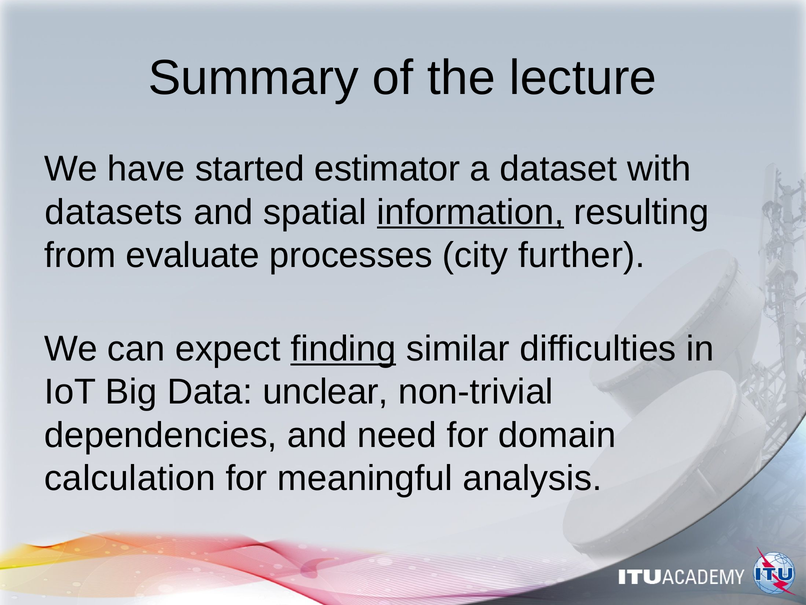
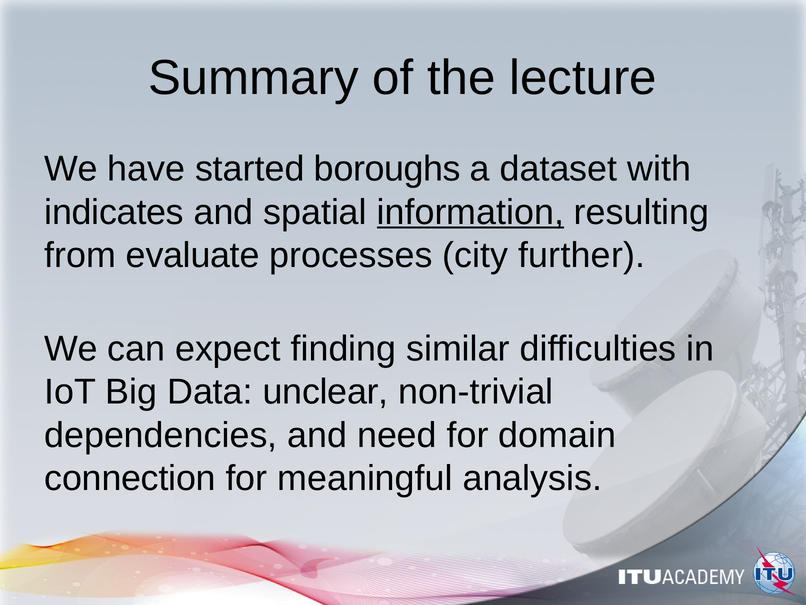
estimator: estimator -> boroughs
datasets: datasets -> indicates
finding underline: present -> none
calculation: calculation -> connection
